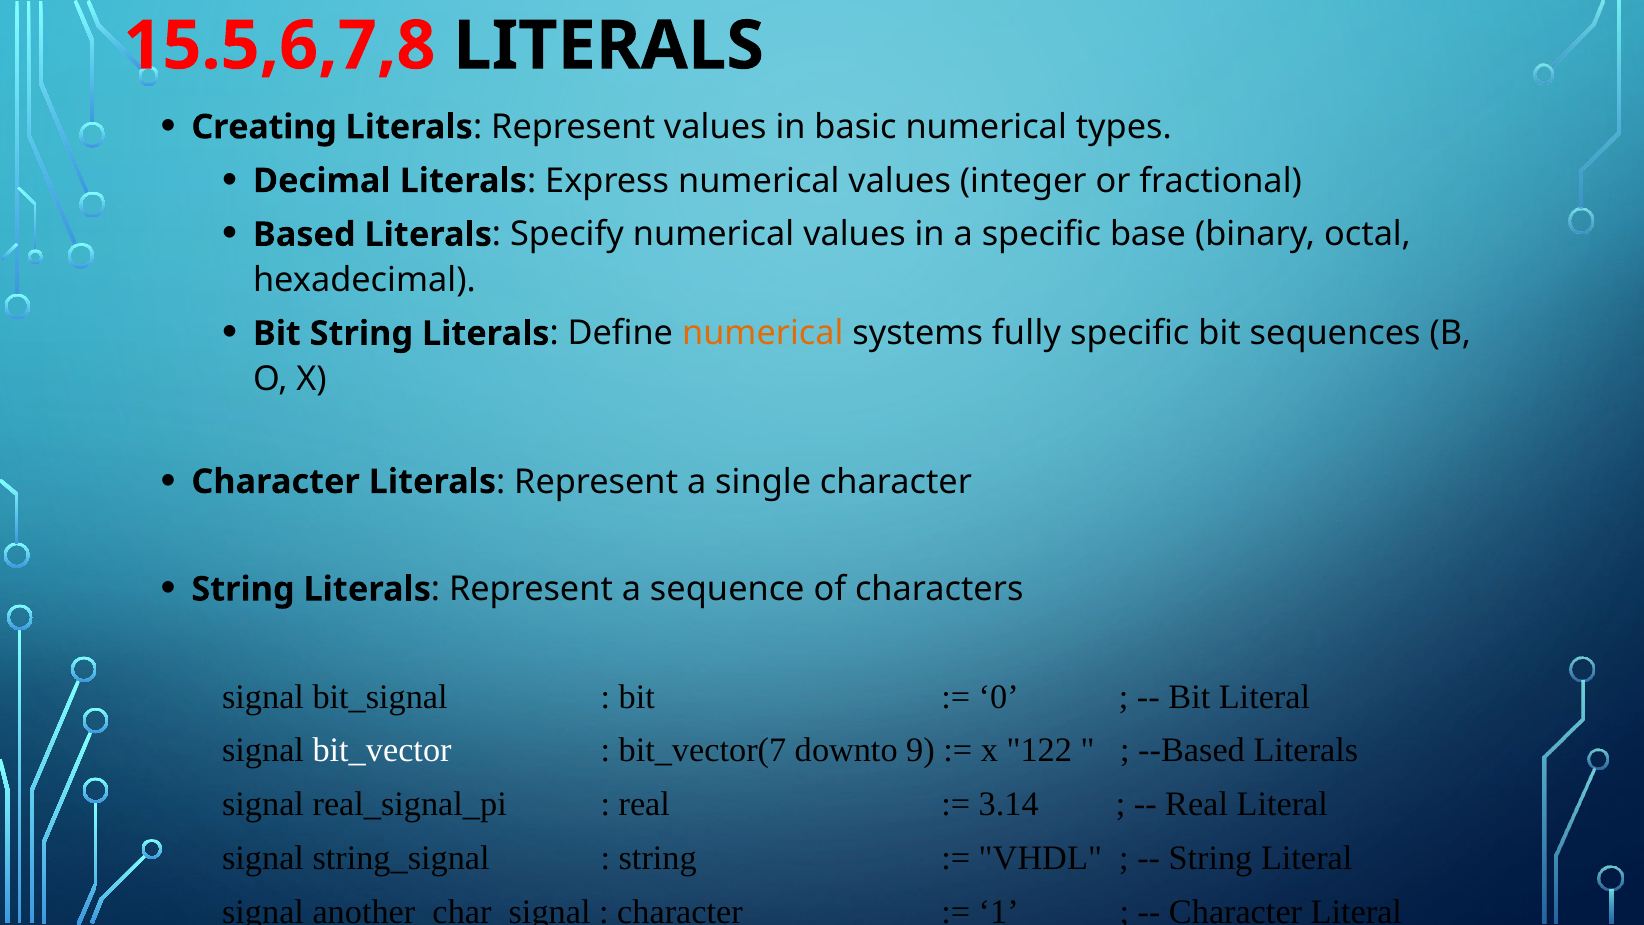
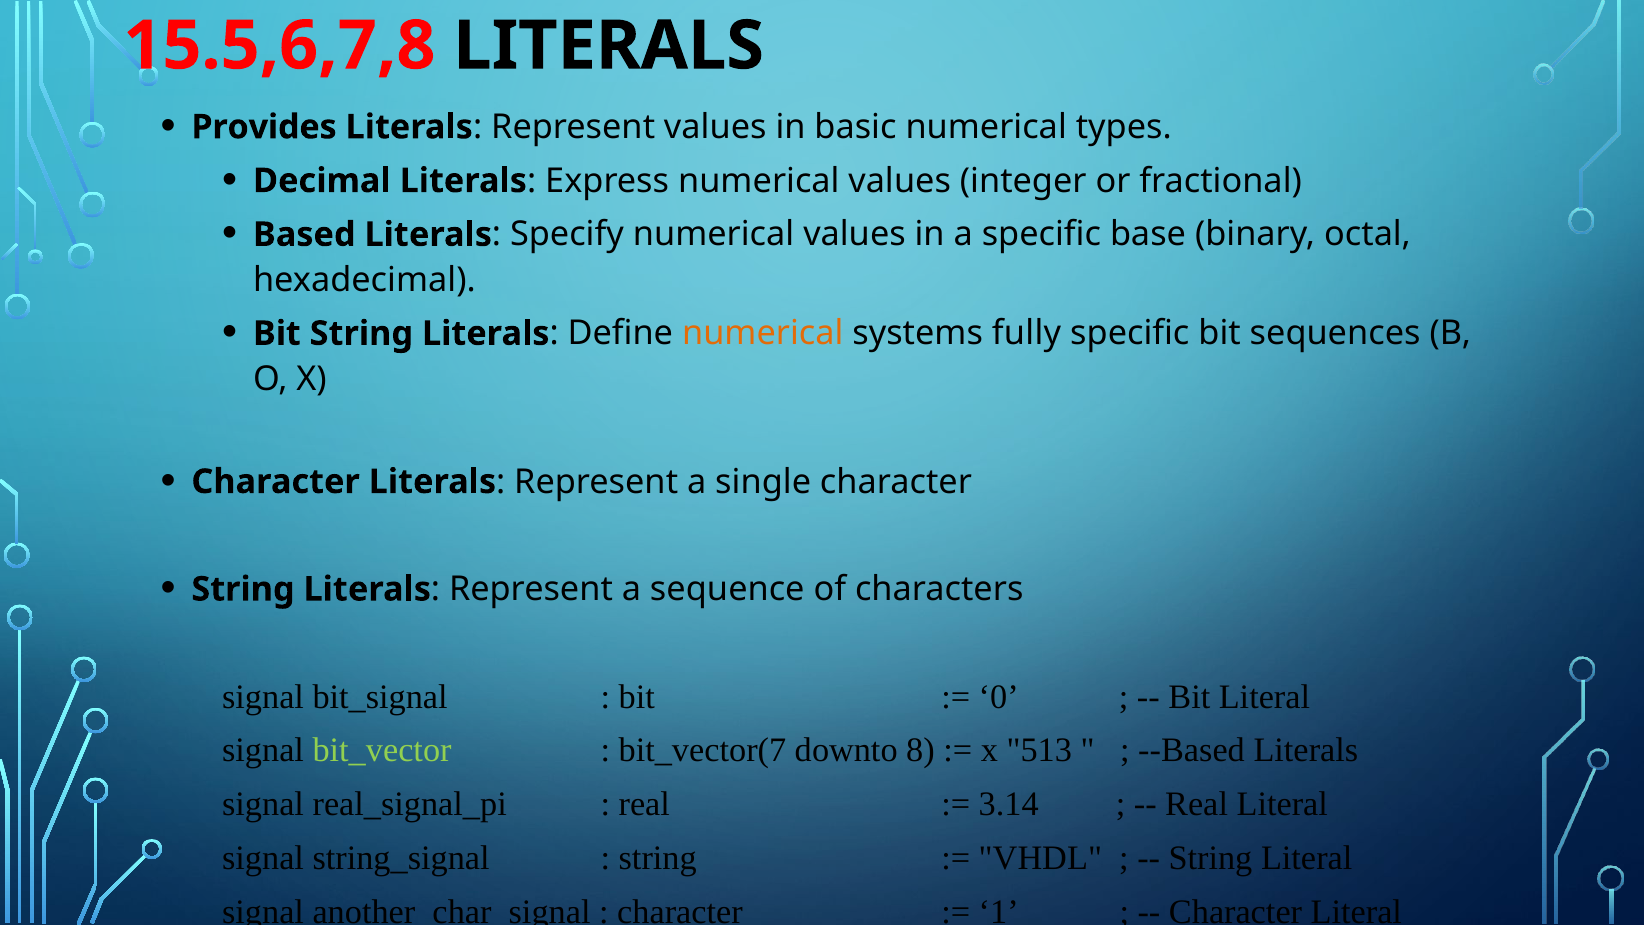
Creating: Creating -> Provides
bit_vector colour: white -> light green
9: 9 -> 8
122: 122 -> 513
